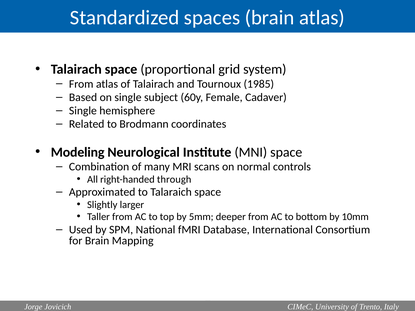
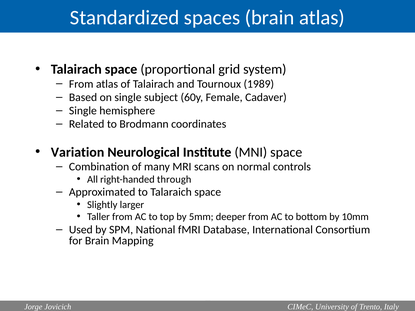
1985: 1985 -> 1989
Modeling: Modeling -> Variation
